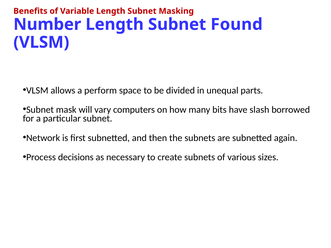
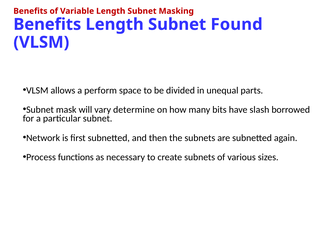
Number at (47, 24): Number -> Benefits
computers: computers -> determine
decisions: decisions -> functions
